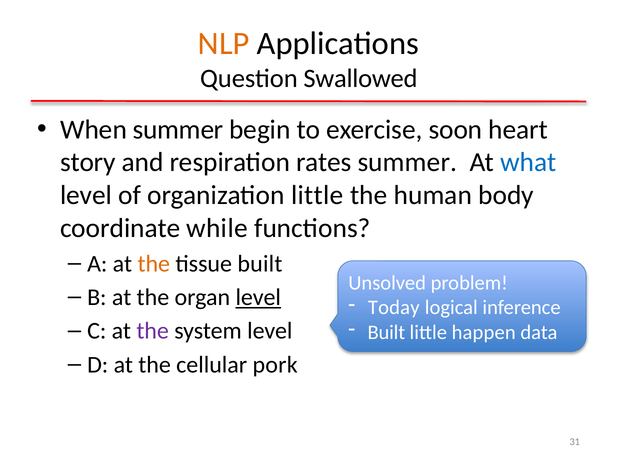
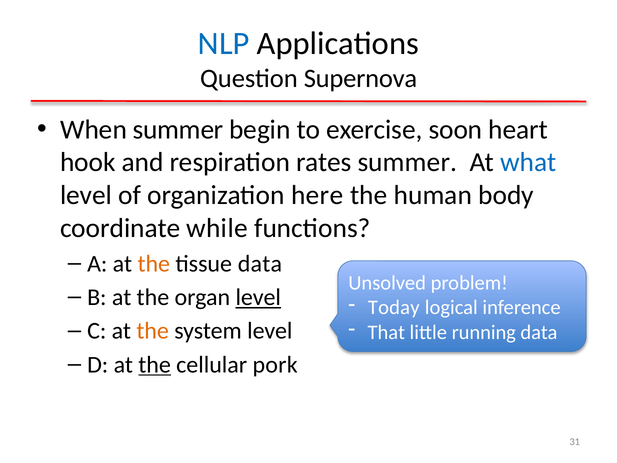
NLP colour: orange -> blue
Swallowed: Swallowed -> Supernova
story: story -> hook
organization little: little -> here
tissue built: built -> data
the at (153, 331) colour: purple -> orange
Built at (386, 332): Built -> That
happen: happen -> running
the at (155, 364) underline: none -> present
